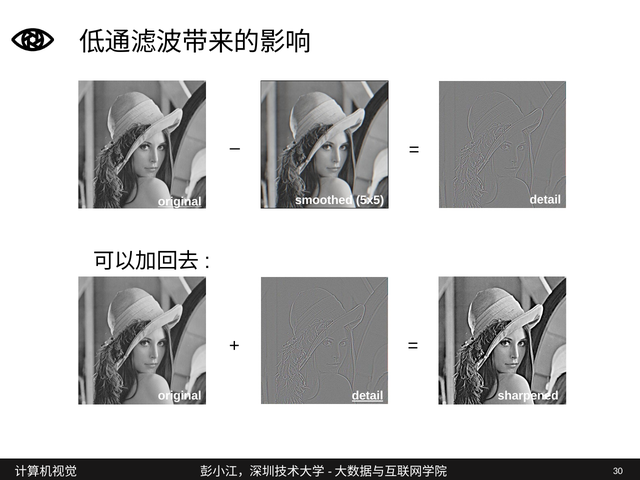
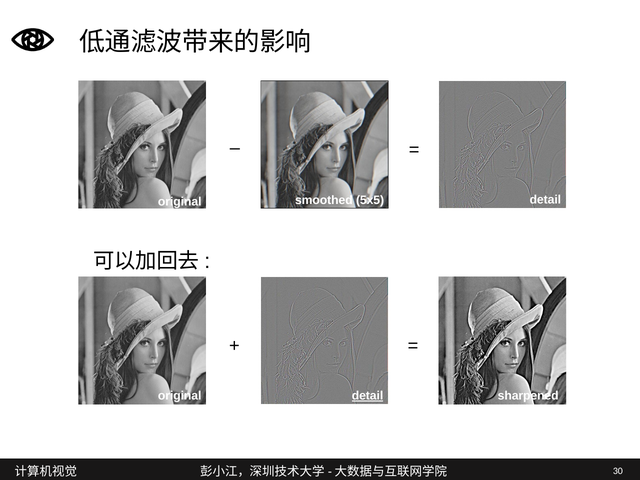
original at (180, 202) underline: present -> none
